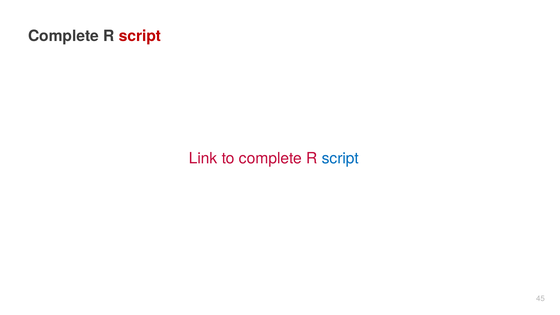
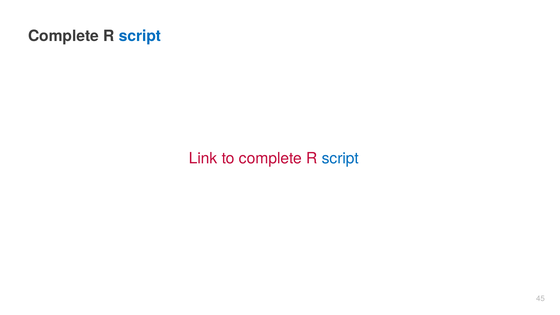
script at (140, 36) colour: red -> blue
